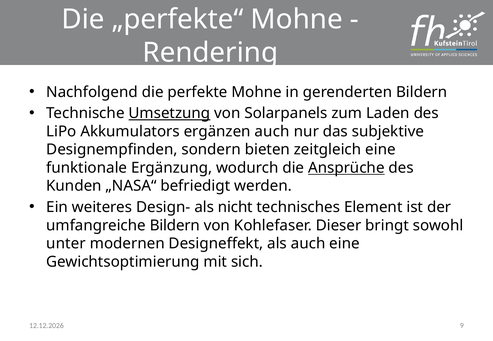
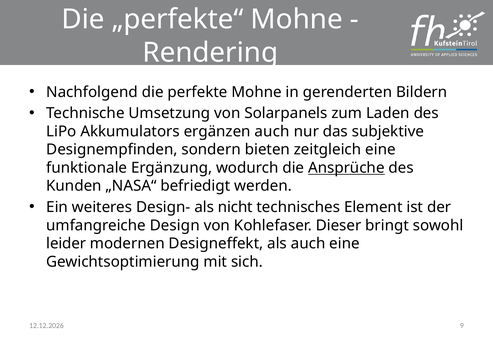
Umsetzung underline: present -> none
umfangreiche Bildern: Bildern -> Design
unter: unter -> leider
